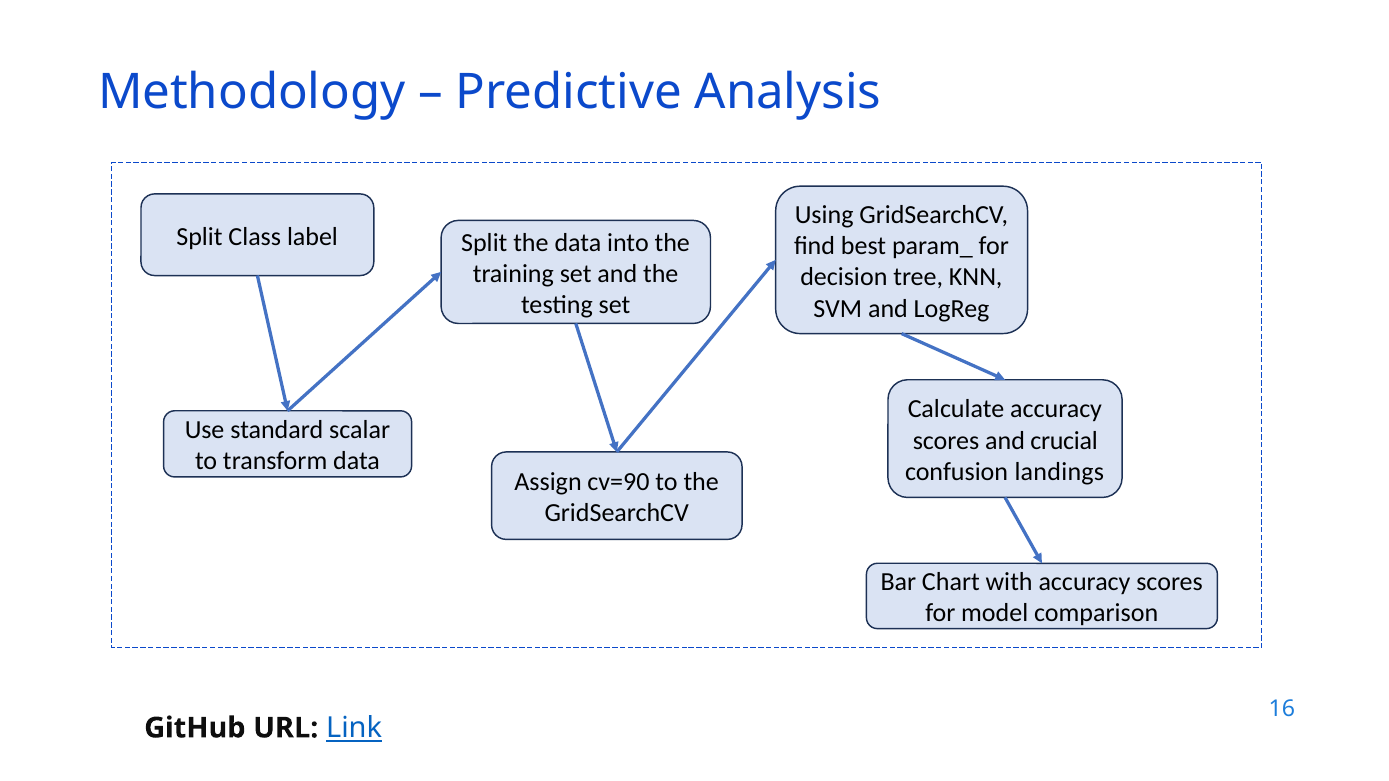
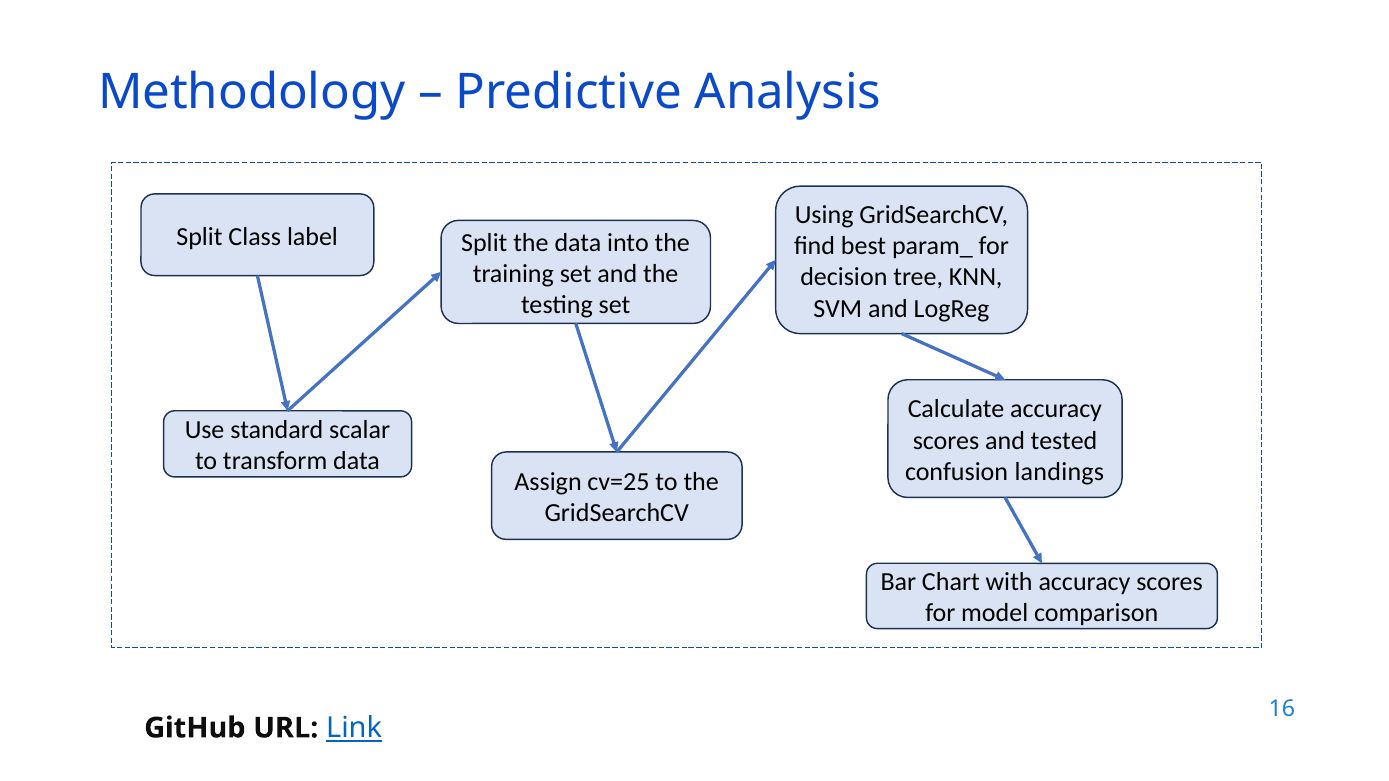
crucial: crucial -> tested
cv=90: cv=90 -> cv=25
